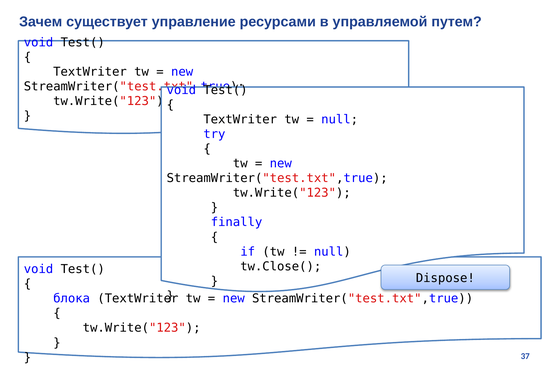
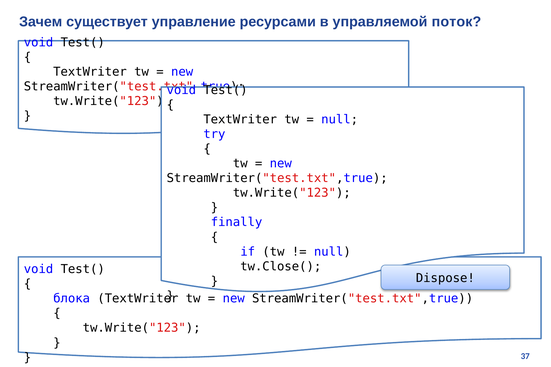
путем: путем -> поток
